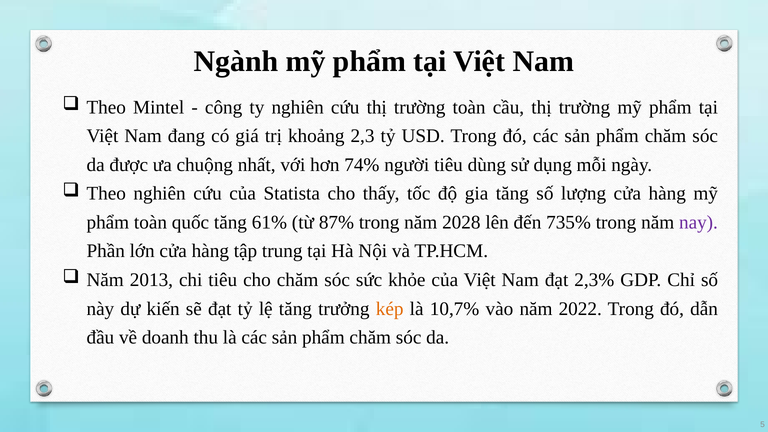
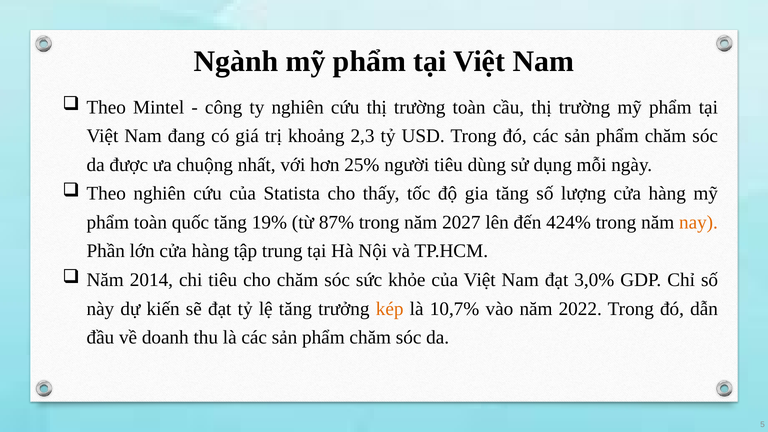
74%: 74% -> 25%
61%: 61% -> 19%
2028: 2028 -> 2027
735%: 735% -> 424%
nay colour: purple -> orange
2013: 2013 -> 2014
2,3%: 2,3% -> 3,0%
